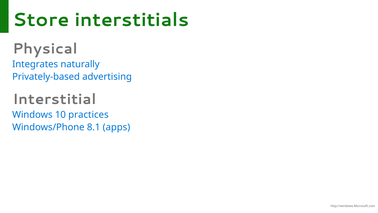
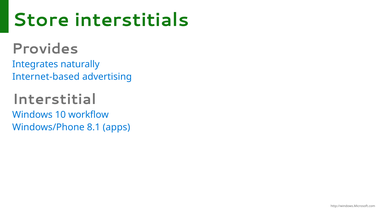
Physical: Physical -> Provides
Privately-based: Privately-based -> Internet-based
practices: practices -> workflow
